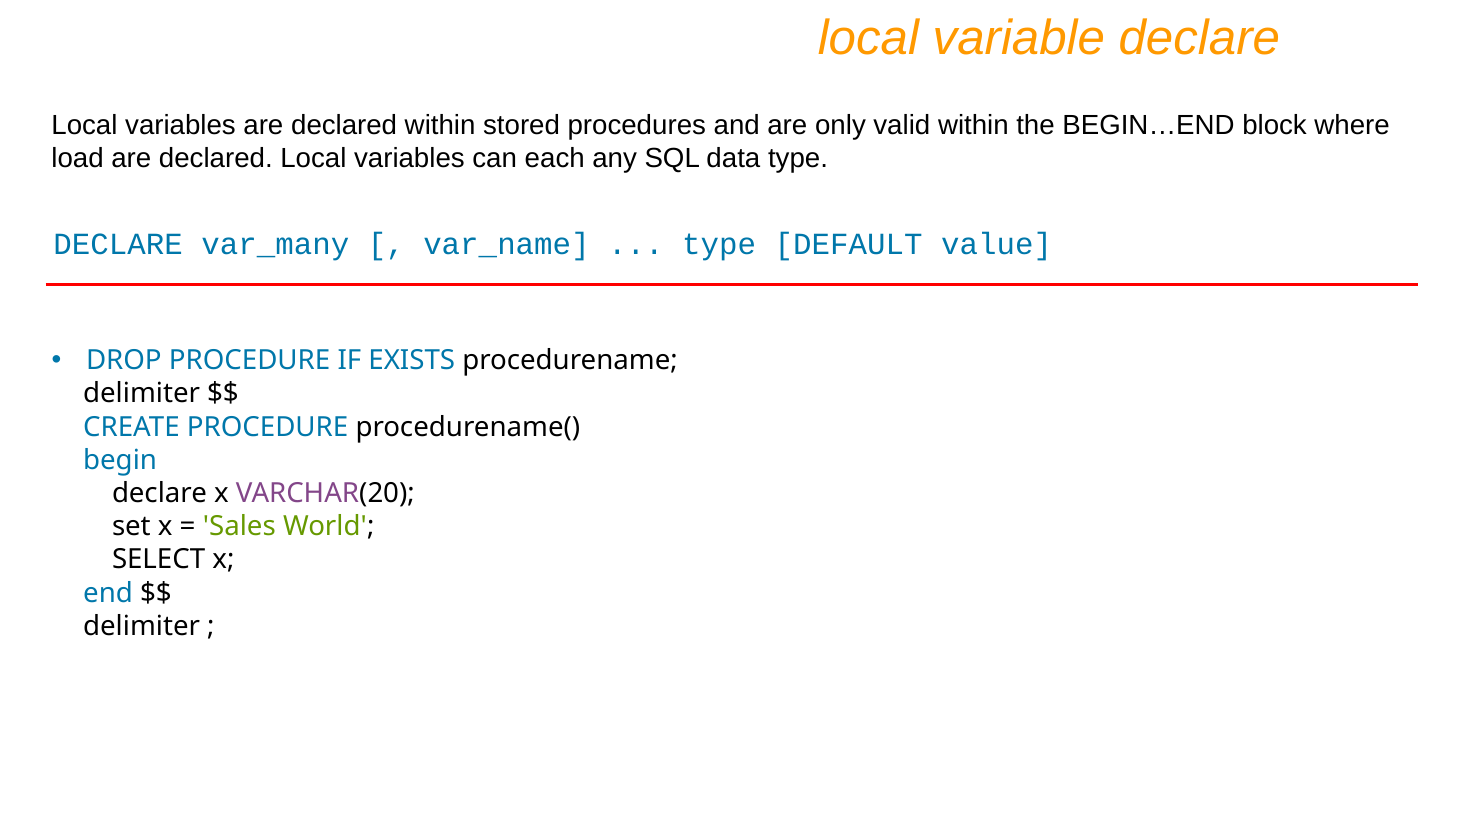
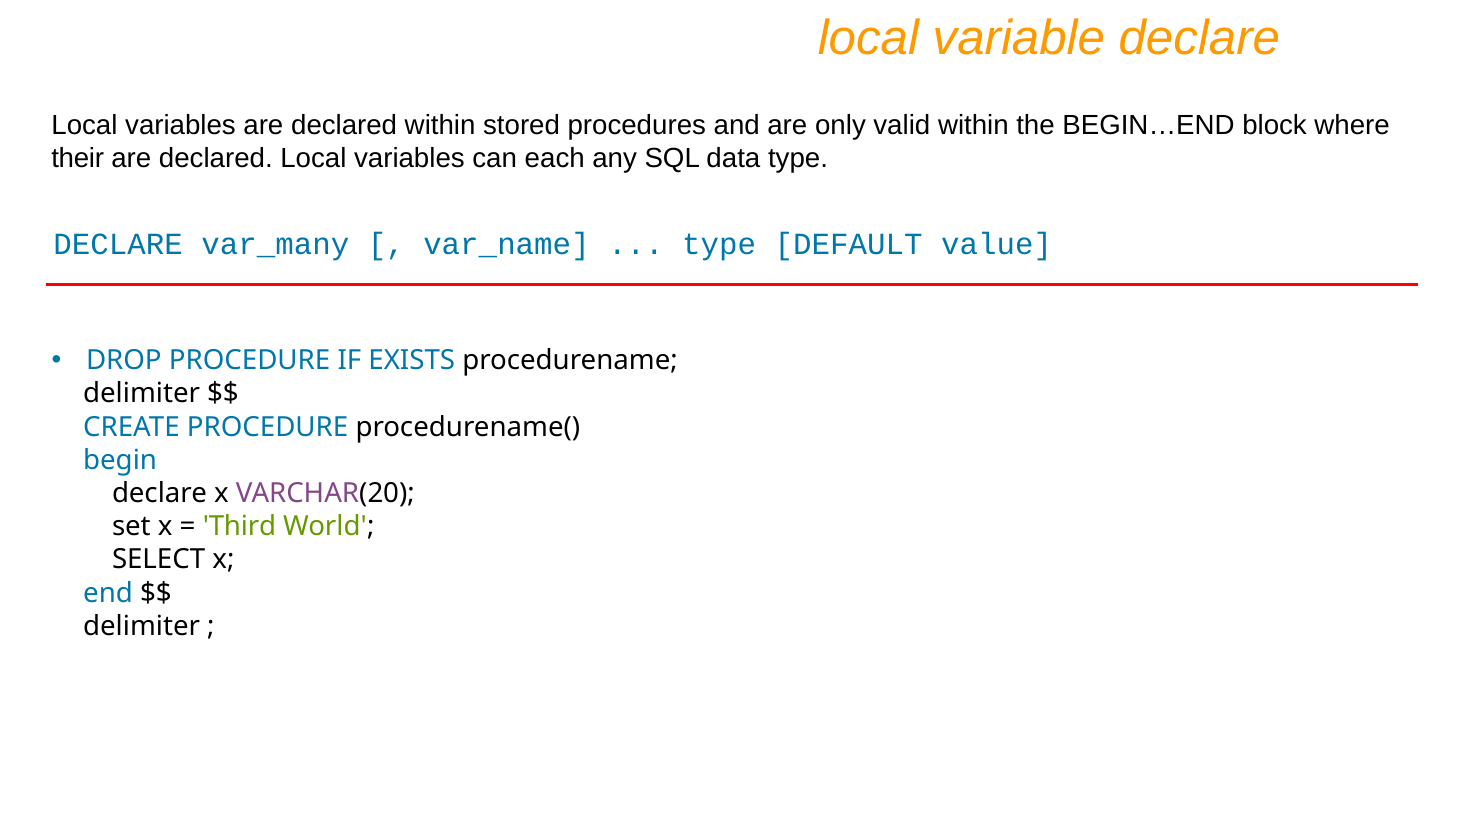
load: load -> their
Sales: Sales -> Third
